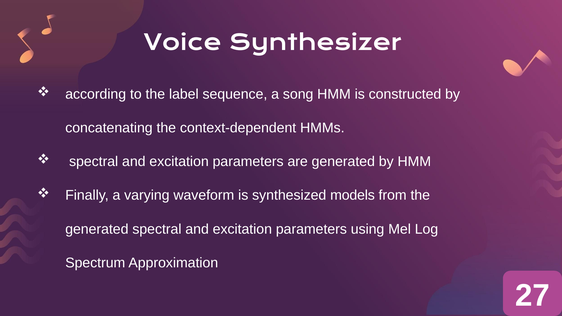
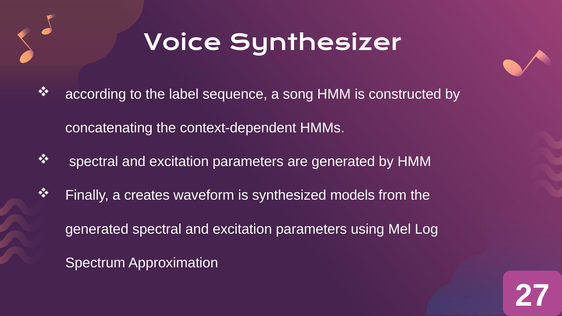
varying: varying -> creates
